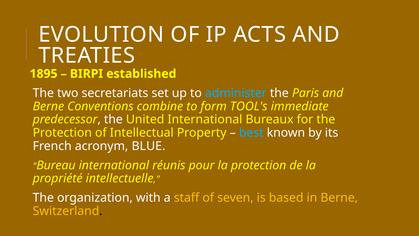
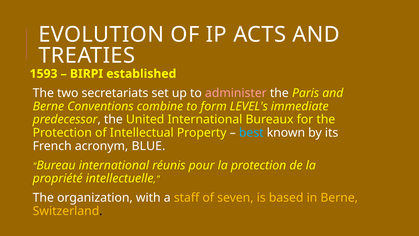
1895: 1895 -> 1593
administer colour: light blue -> pink
TOOL's: TOOL's -> LEVEL's
